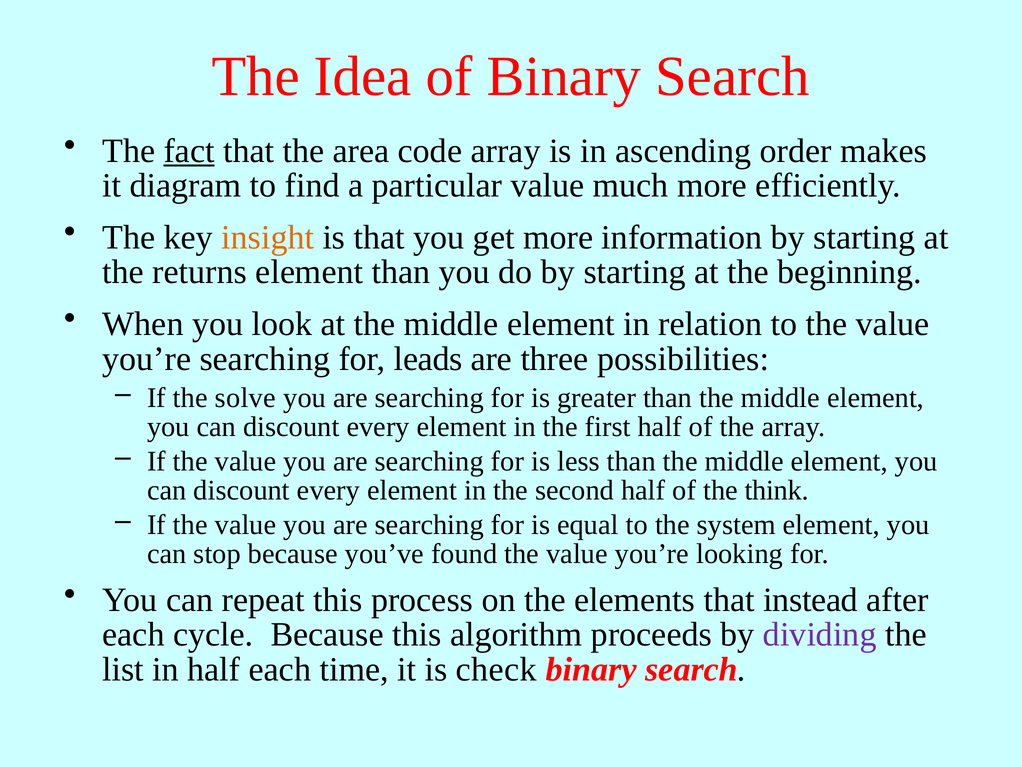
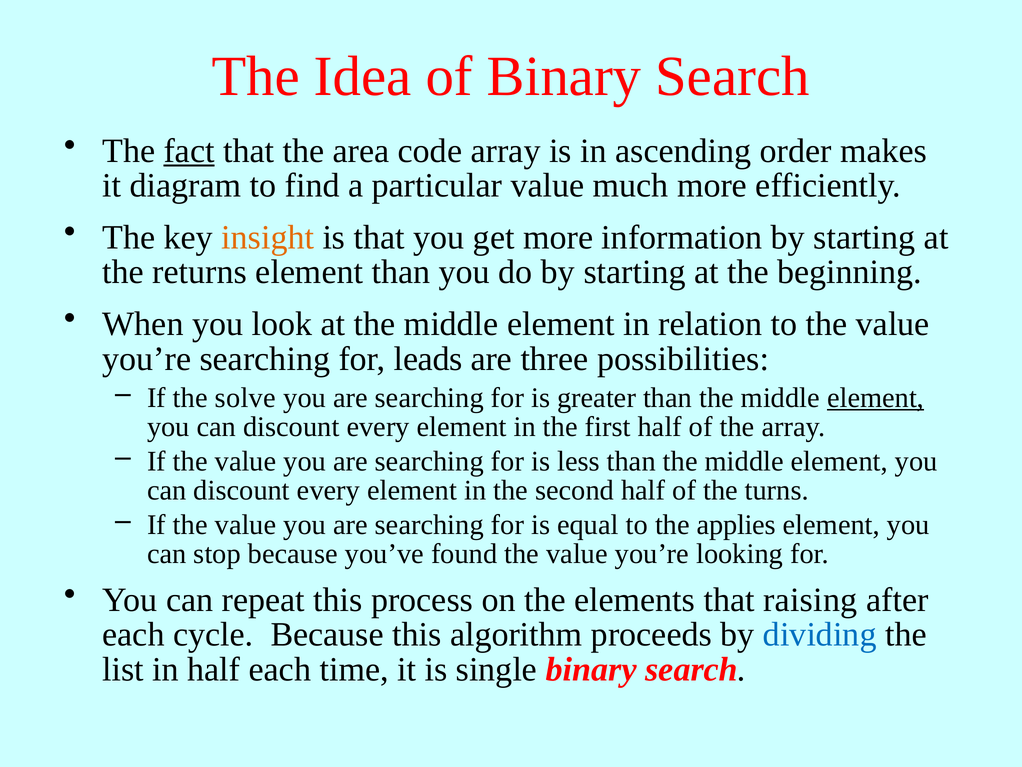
element at (876, 397) underline: none -> present
think: think -> turns
system: system -> applies
instead: instead -> raising
dividing colour: purple -> blue
check: check -> single
